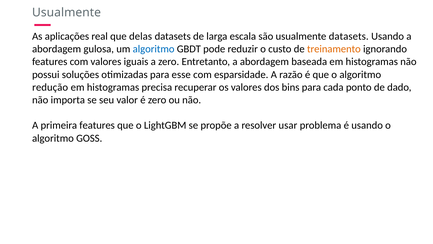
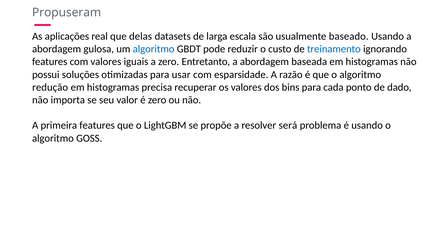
Usualmente at (67, 12): Usualmente -> Propuseram
usualmente datasets: datasets -> baseado
treinamento colour: orange -> blue
esse: esse -> usar
usar: usar -> será
